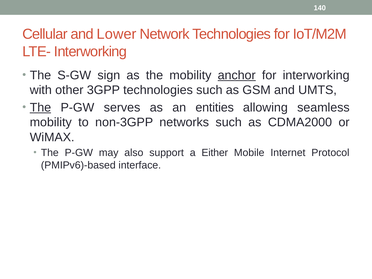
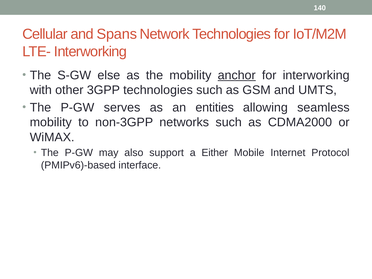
Lower: Lower -> Spans
sign: sign -> else
The at (40, 108) underline: present -> none
